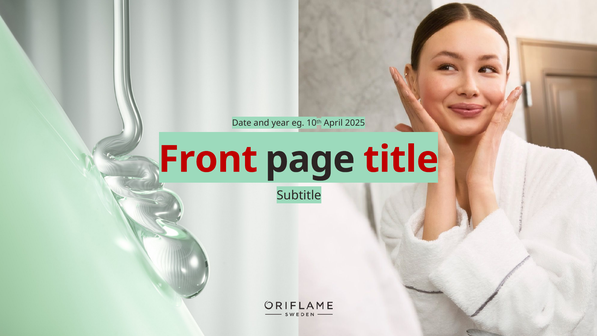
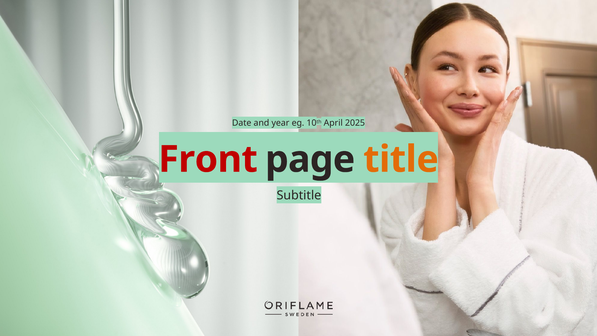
title colour: red -> orange
